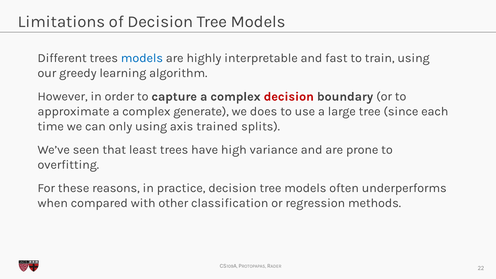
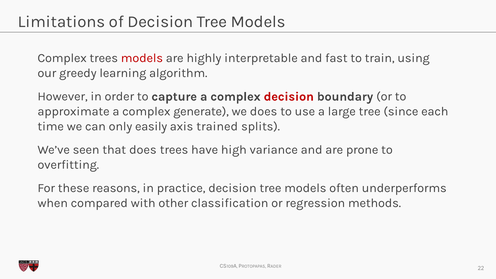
Different at (62, 58): Different -> Complex
models at (142, 58) colour: blue -> red
only using: using -> easily
that least: least -> does
